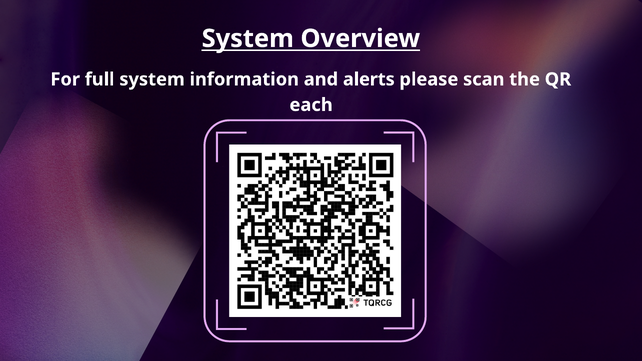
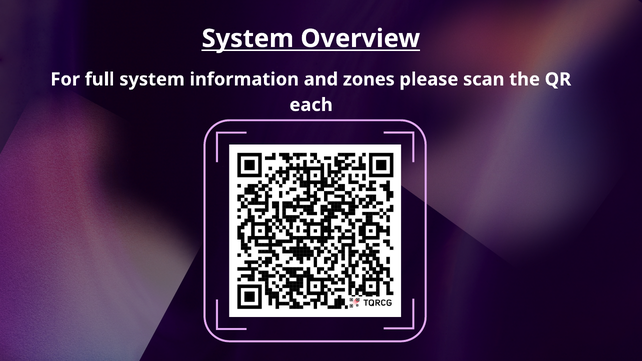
alerts: alerts -> zones
